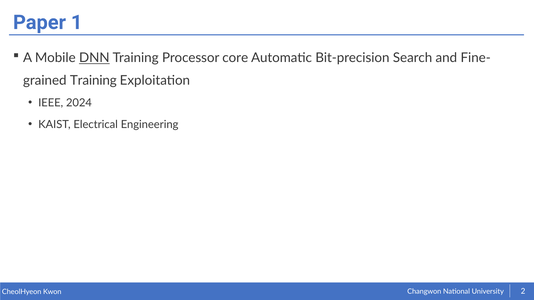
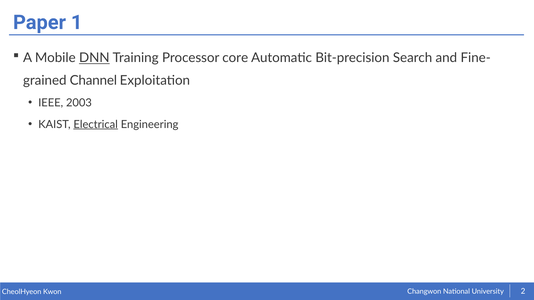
Training at (93, 80): Training -> Channel
2024: 2024 -> 2003
Electrical underline: none -> present
